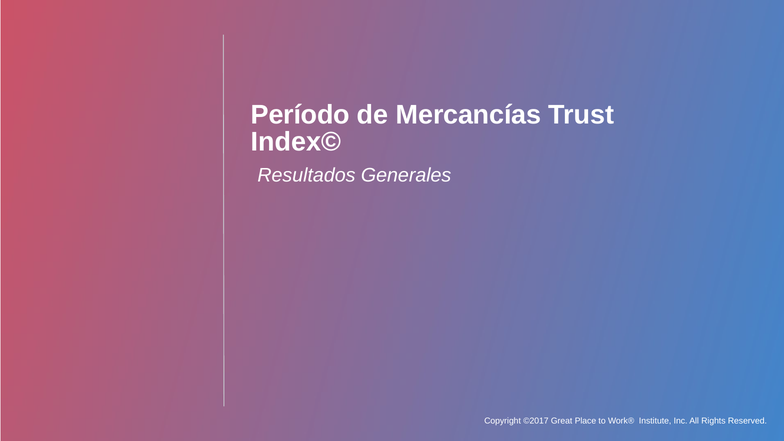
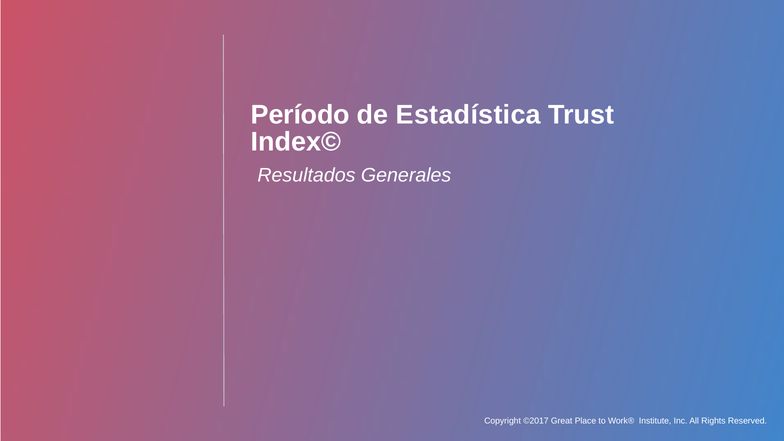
Mercancías: Mercancías -> Estadística
